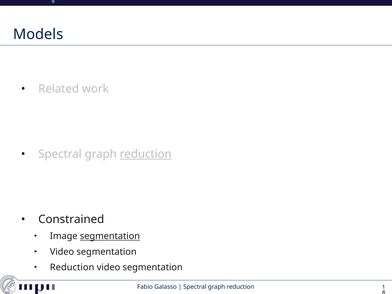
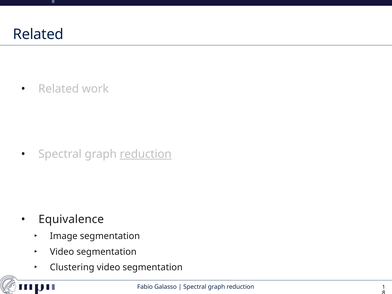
Models at (38, 34): Models -> Related
Constrained: Constrained -> Equivalence
segmentation at (110, 236) underline: present -> none
Reduction at (72, 267): Reduction -> Clustering
